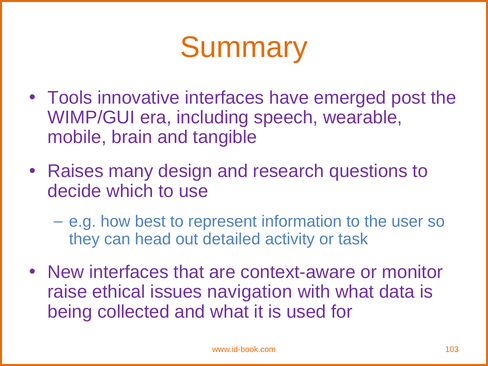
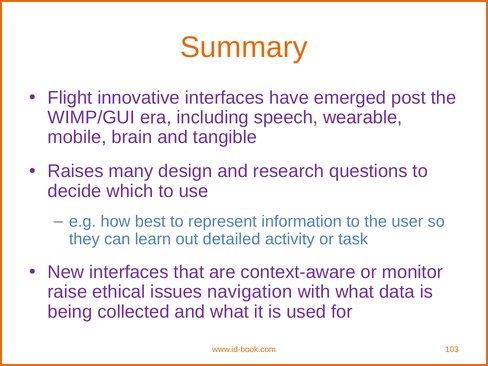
Tools: Tools -> Flight
head: head -> learn
